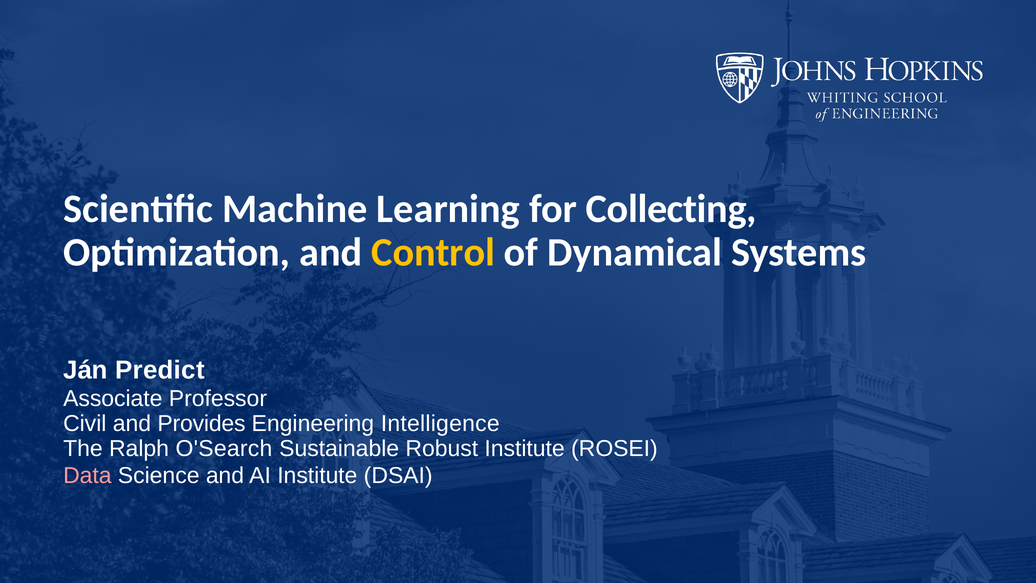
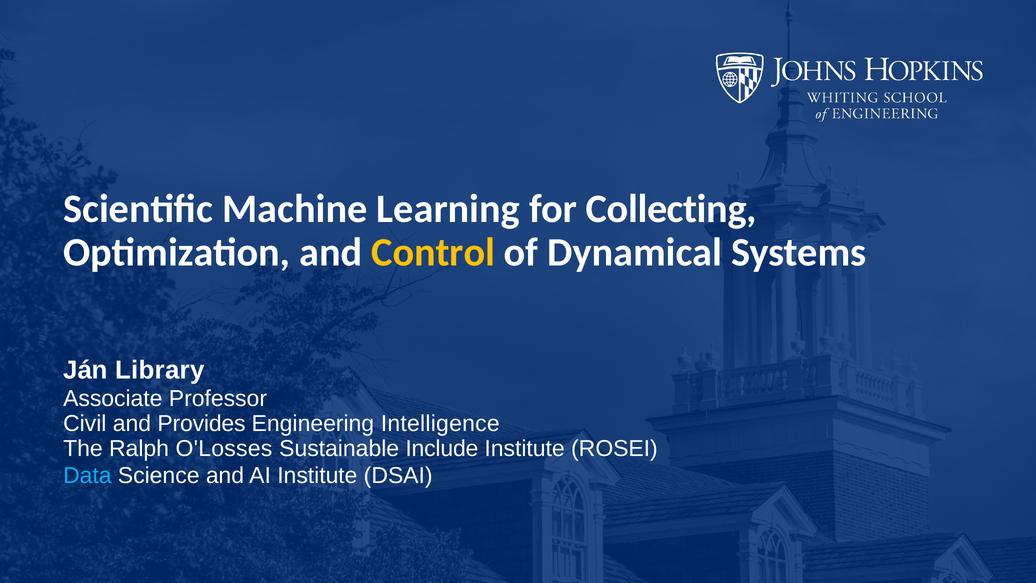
Predict: Predict -> Library
O'Search: O'Search -> O'Losses
Robust: Robust -> Include
Data colour: pink -> light blue
